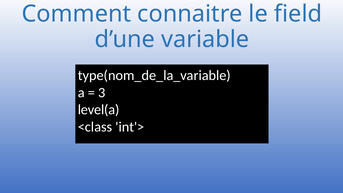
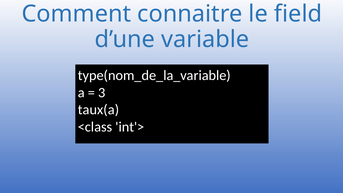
level(a: level(a -> taux(a
